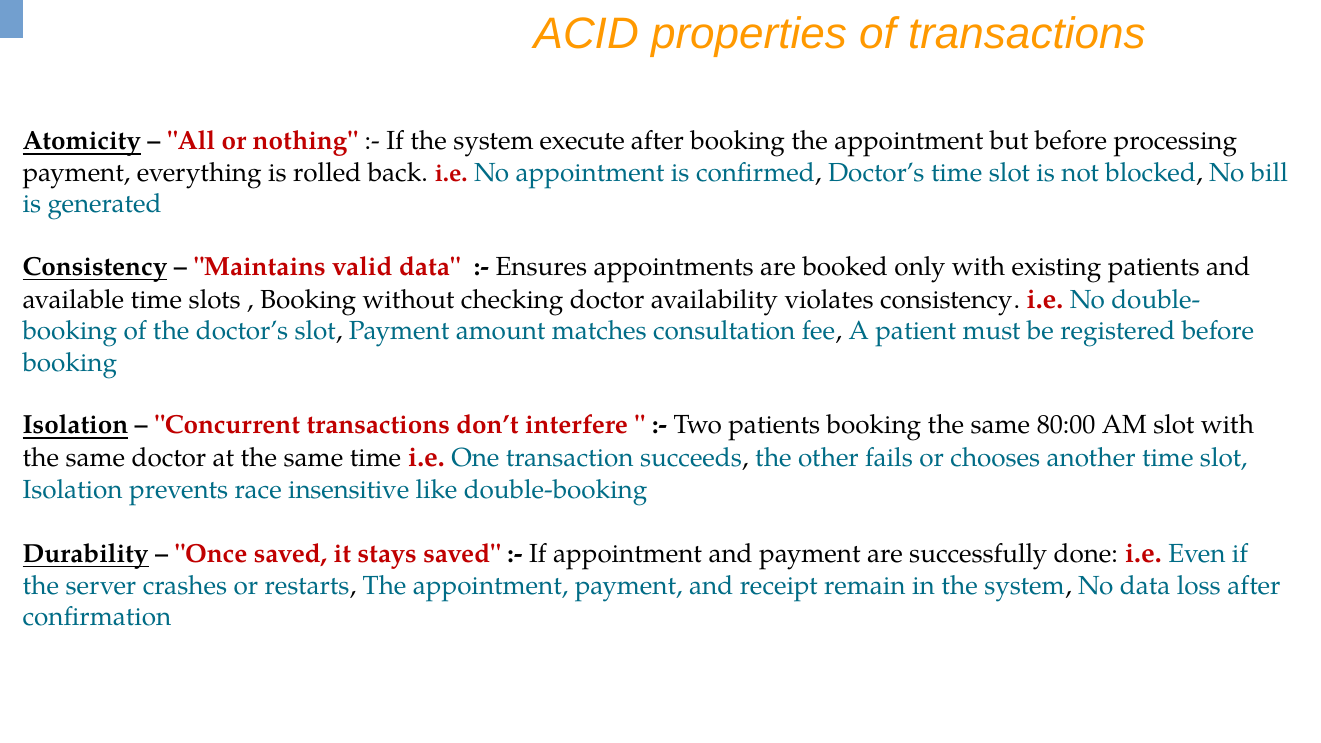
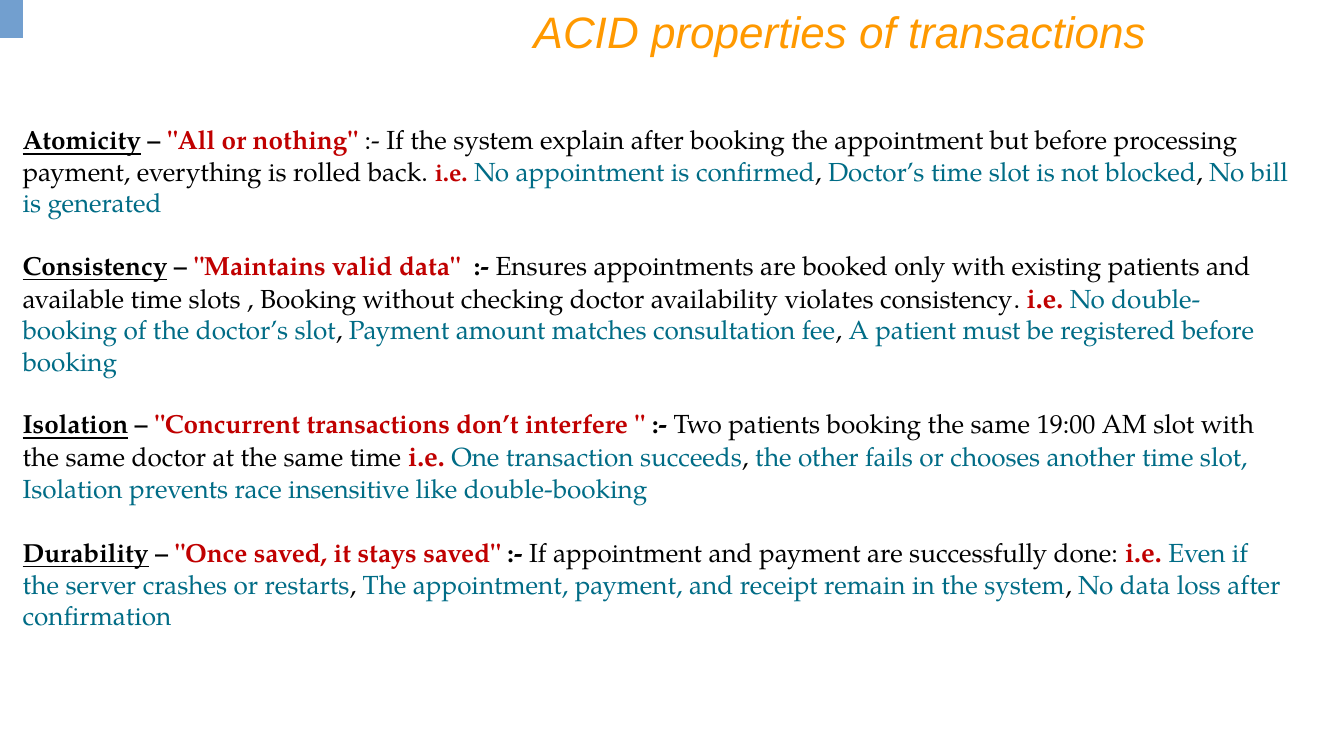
execute: execute -> explain
80:00: 80:00 -> 19:00
